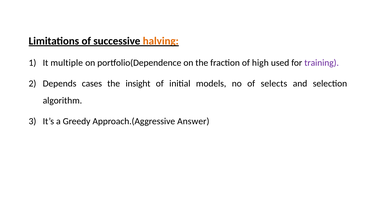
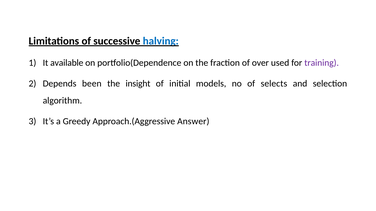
halving colour: orange -> blue
multiple: multiple -> available
high: high -> over
cases: cases -> been
